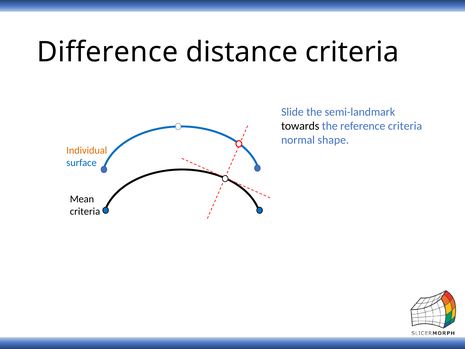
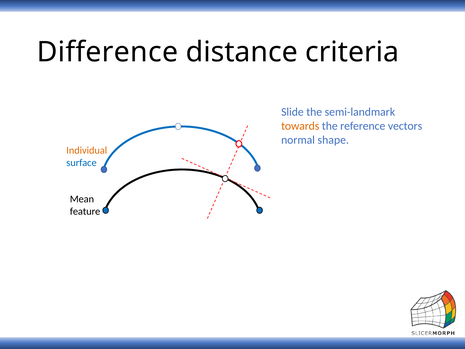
towards colour: black -> orange
reference criteria: criteria -> vectors
criteria at (85, 211): criteria -> feature
